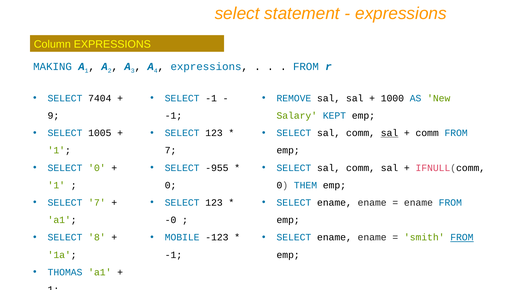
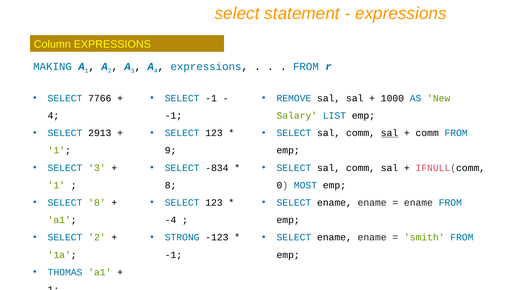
7404: 7404 -> 7766
9 at (53, 115): 9 -> 4
KEPT: KEPT -> LIST
1005: 1005 -> 2913
7 at (171, 150): 7 -> 9
SELECT 0: 0 -> 3
-955: -955 -> -834
0 at (171, 185): 0 -> 8
THEM: THEM -> MOST
SELECT 7: 7 -> 8
-0: -0 -> -4
SELECT 8: 8 -> 2
MOBILE: MOBILE -> STRONG
FROM at (462, 237) underline: present -> none
